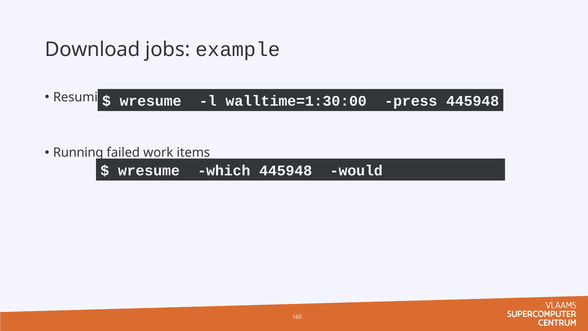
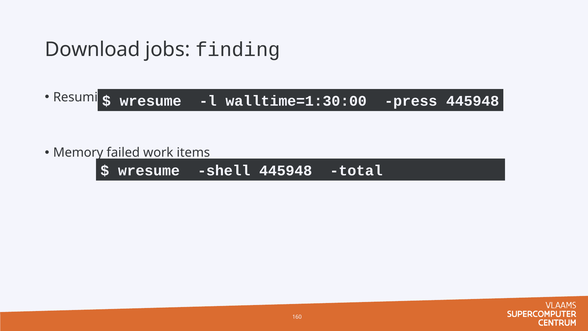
example: example -> finding
Running: Running -> Memory
which: which -> shell
would: would -> total
